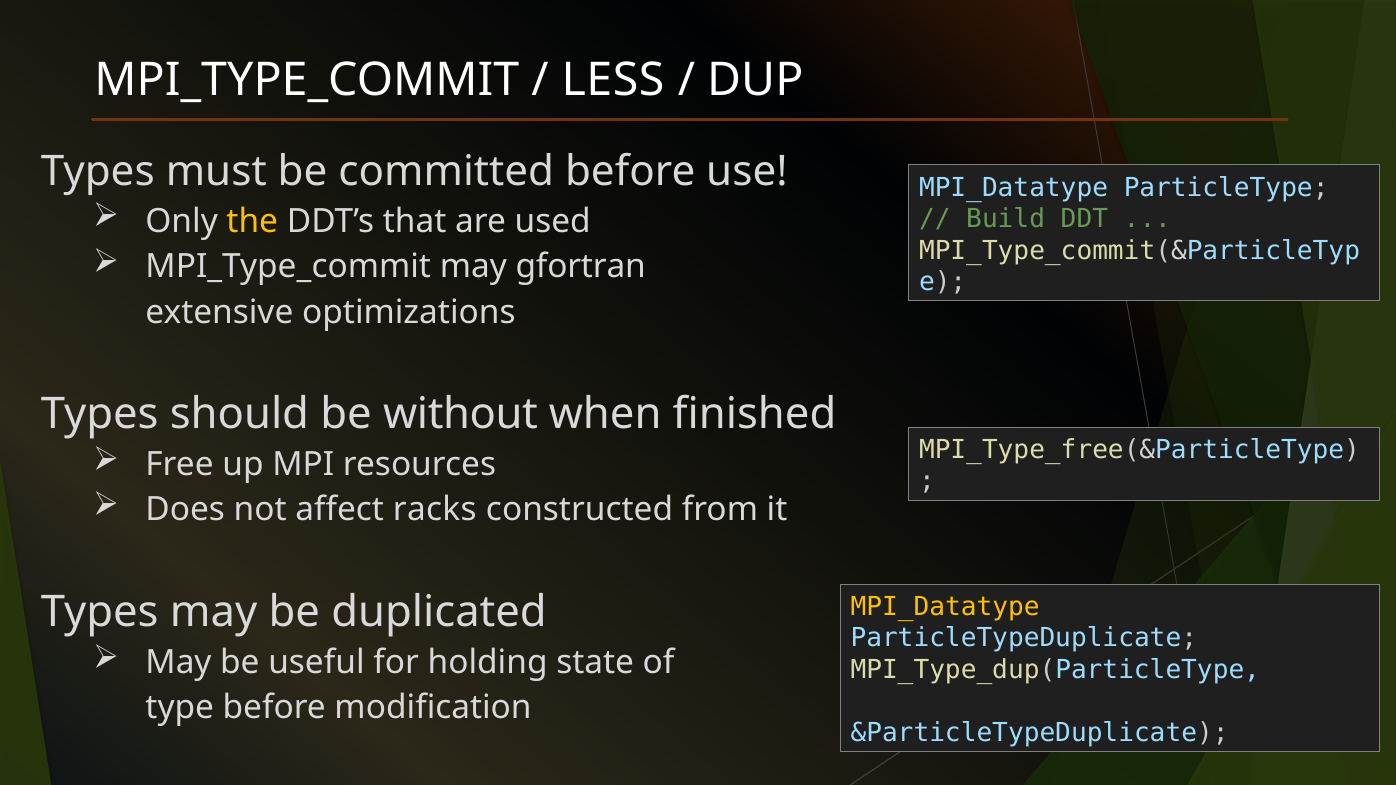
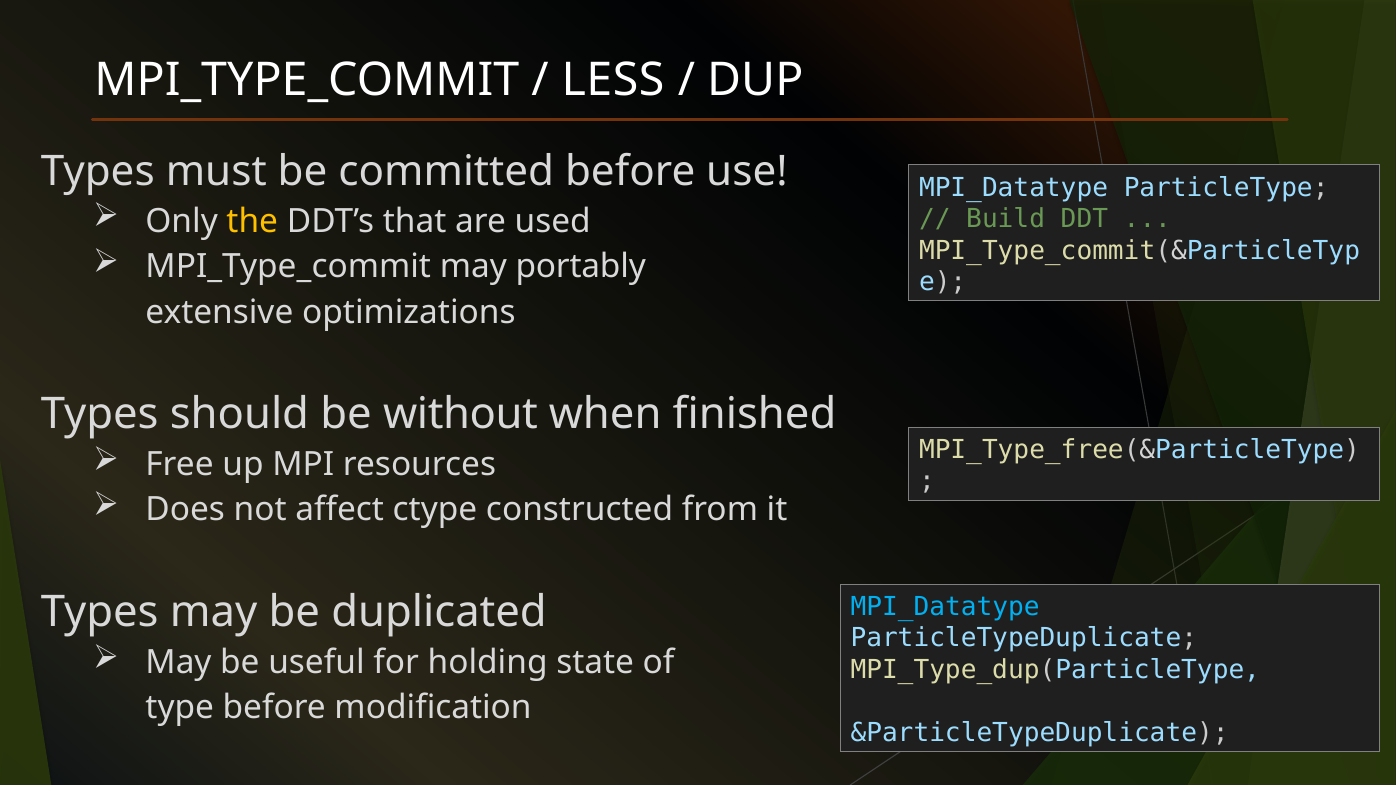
gfortran: gfortran -> portably
racks: racks -> ctype
MPI_Datatype at (945, 607) colour: yellow -> light blue
